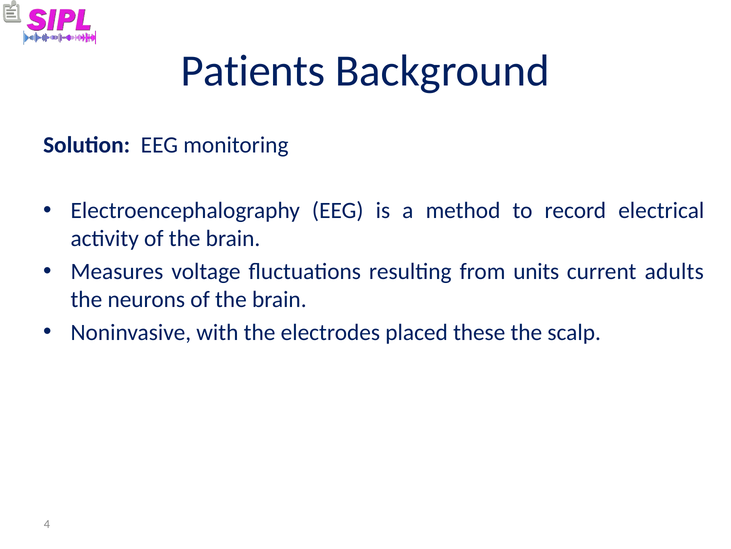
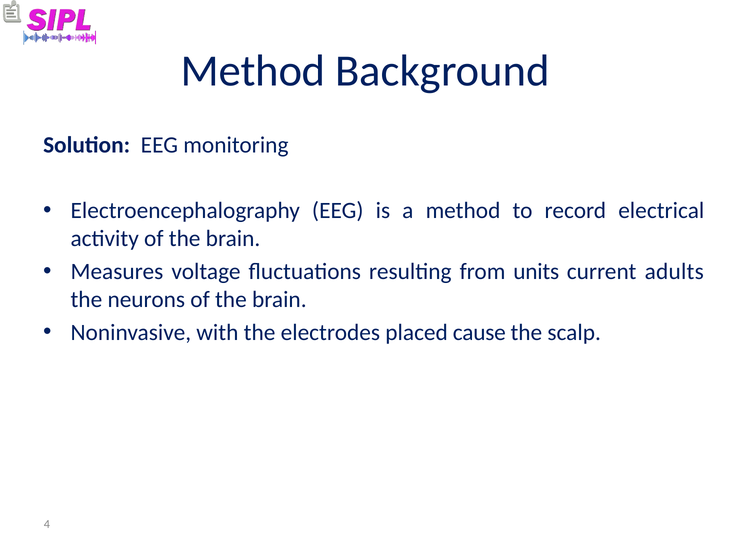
Patients at (253, 71): Patients -> Method
these: these -> cause
